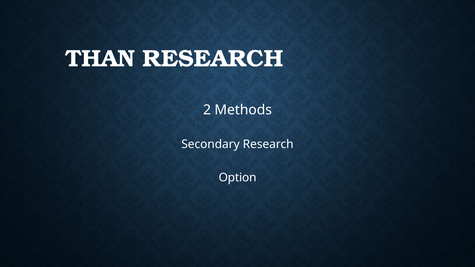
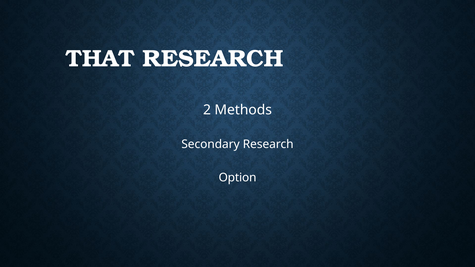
THAN: THAN -> THAT
